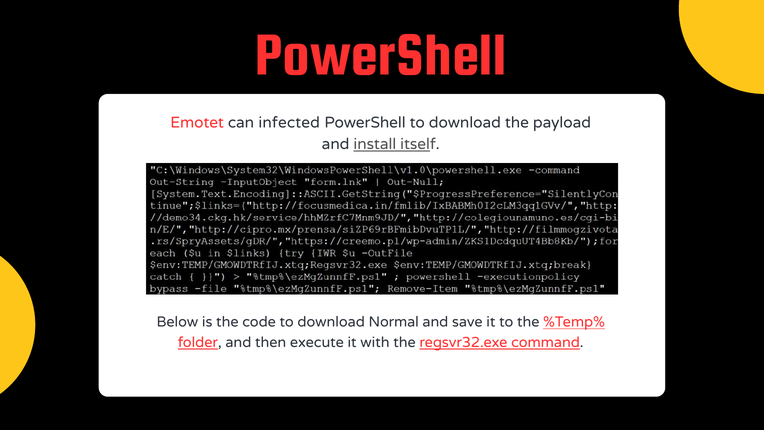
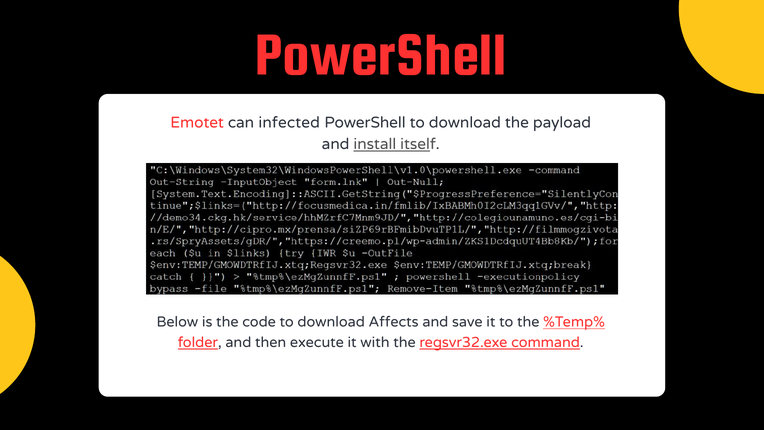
Normal: Normal -> Affects
